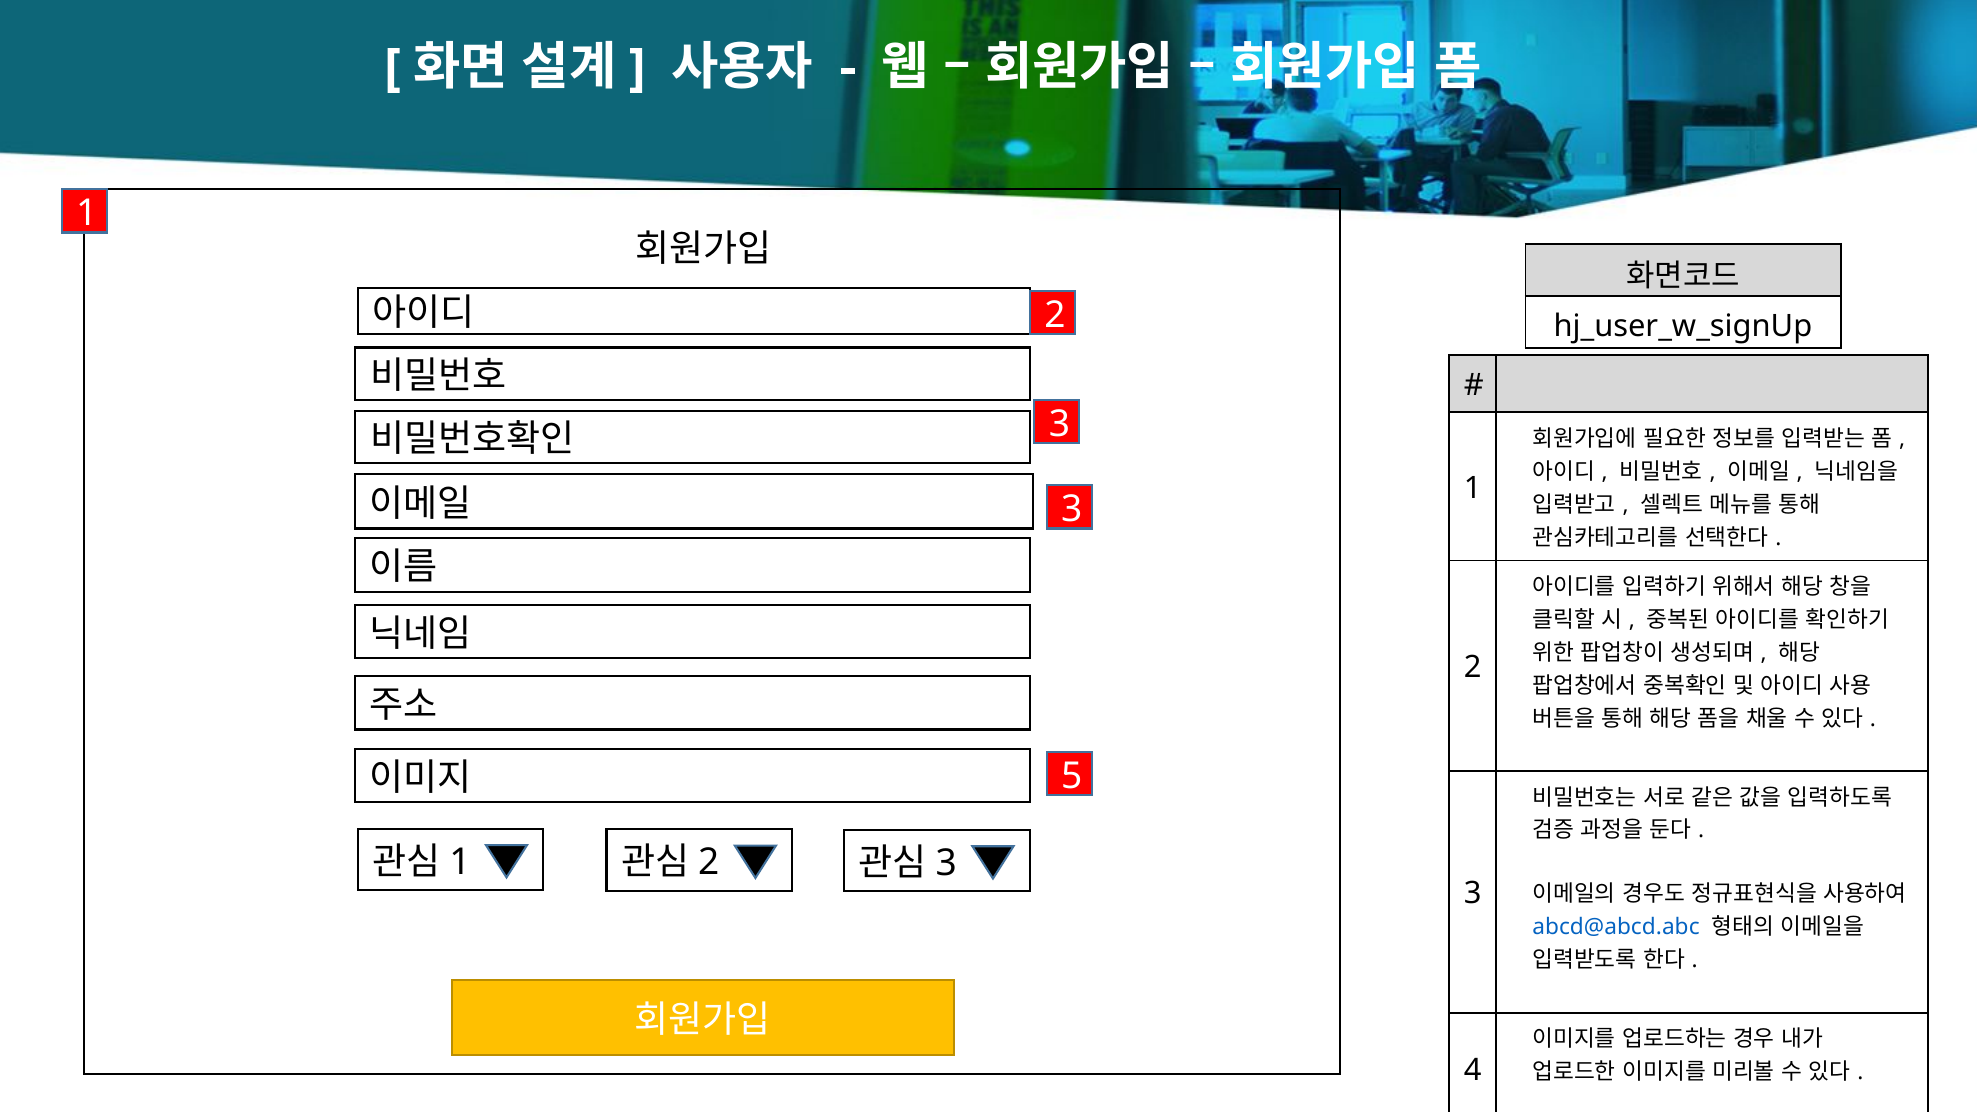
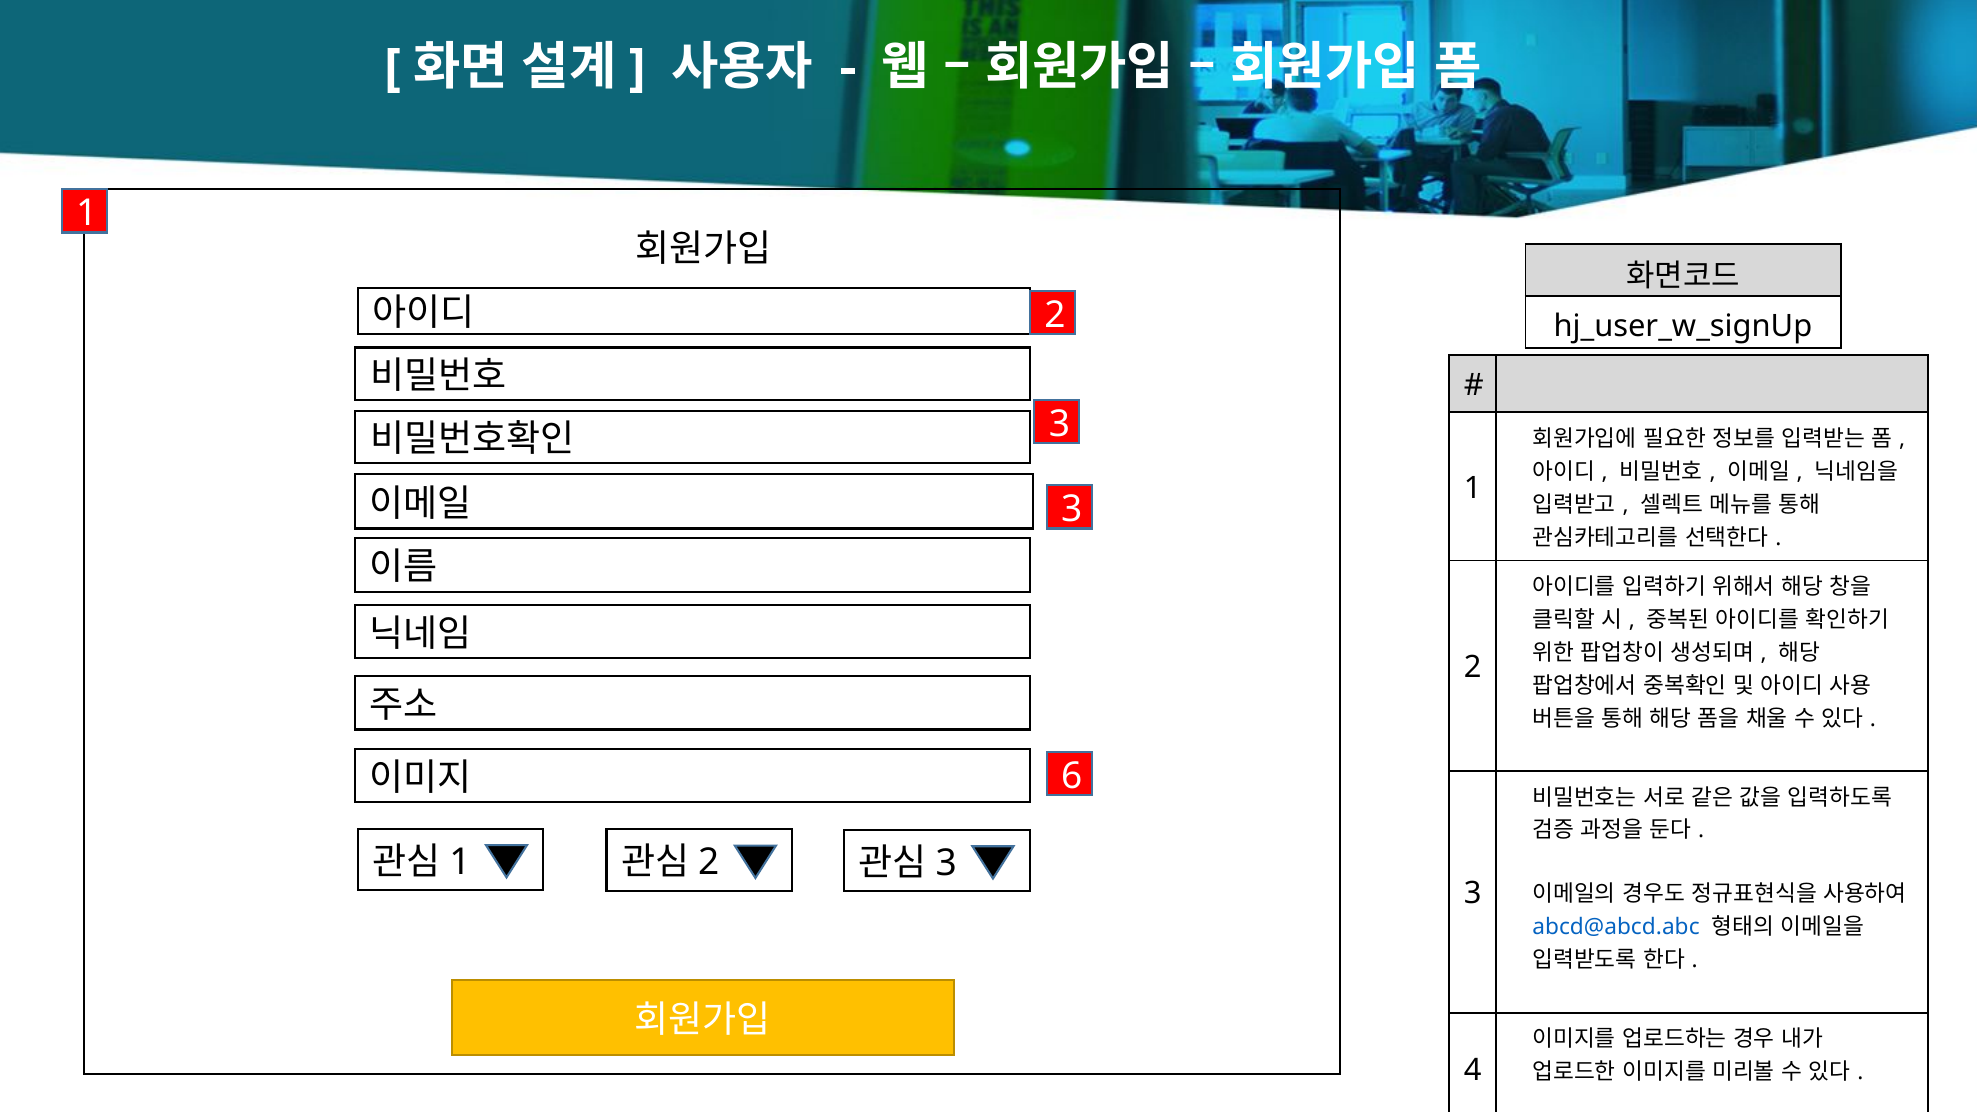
5: 5 -> 6
